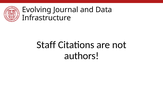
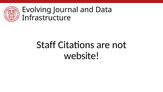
authors: authors -> website
